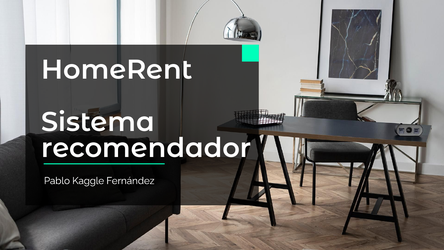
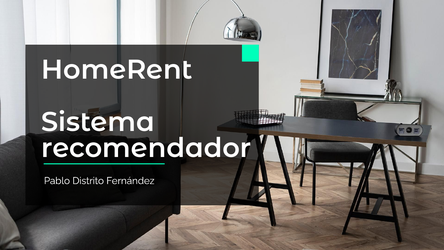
Kaggle: Kaggle -> Distrito
